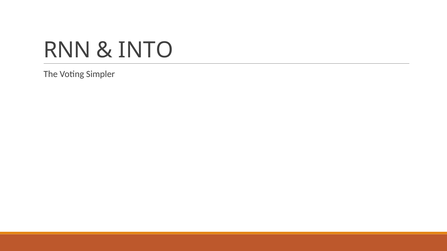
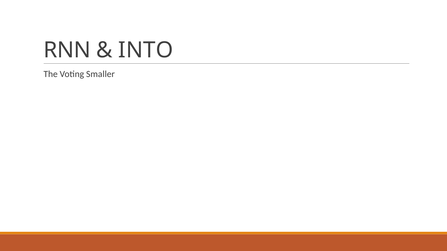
Simpler: Simpler -> Smaller
